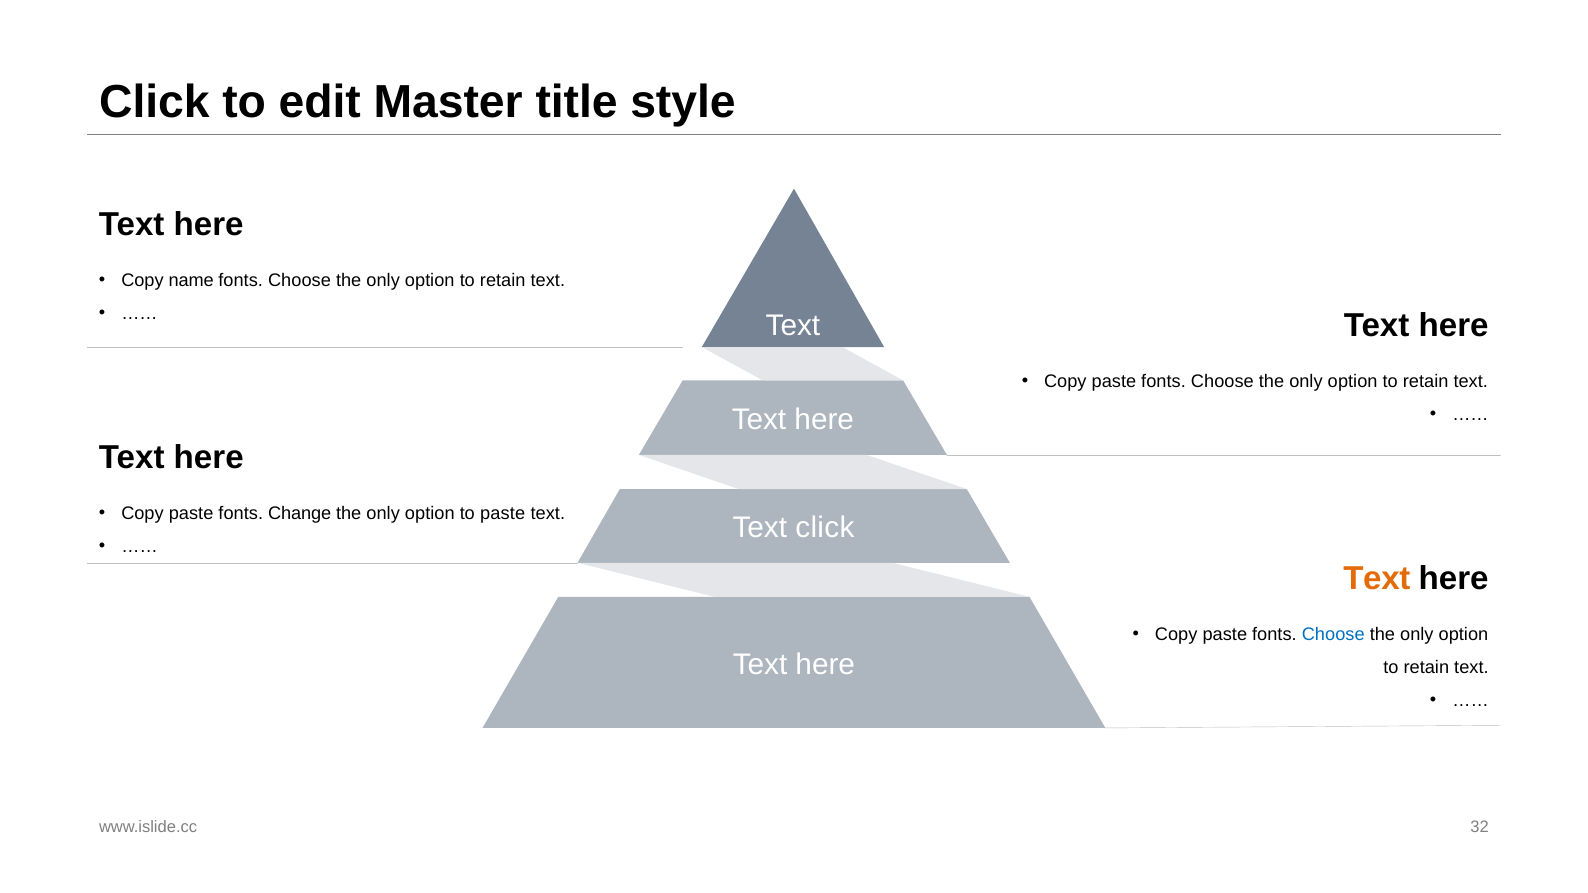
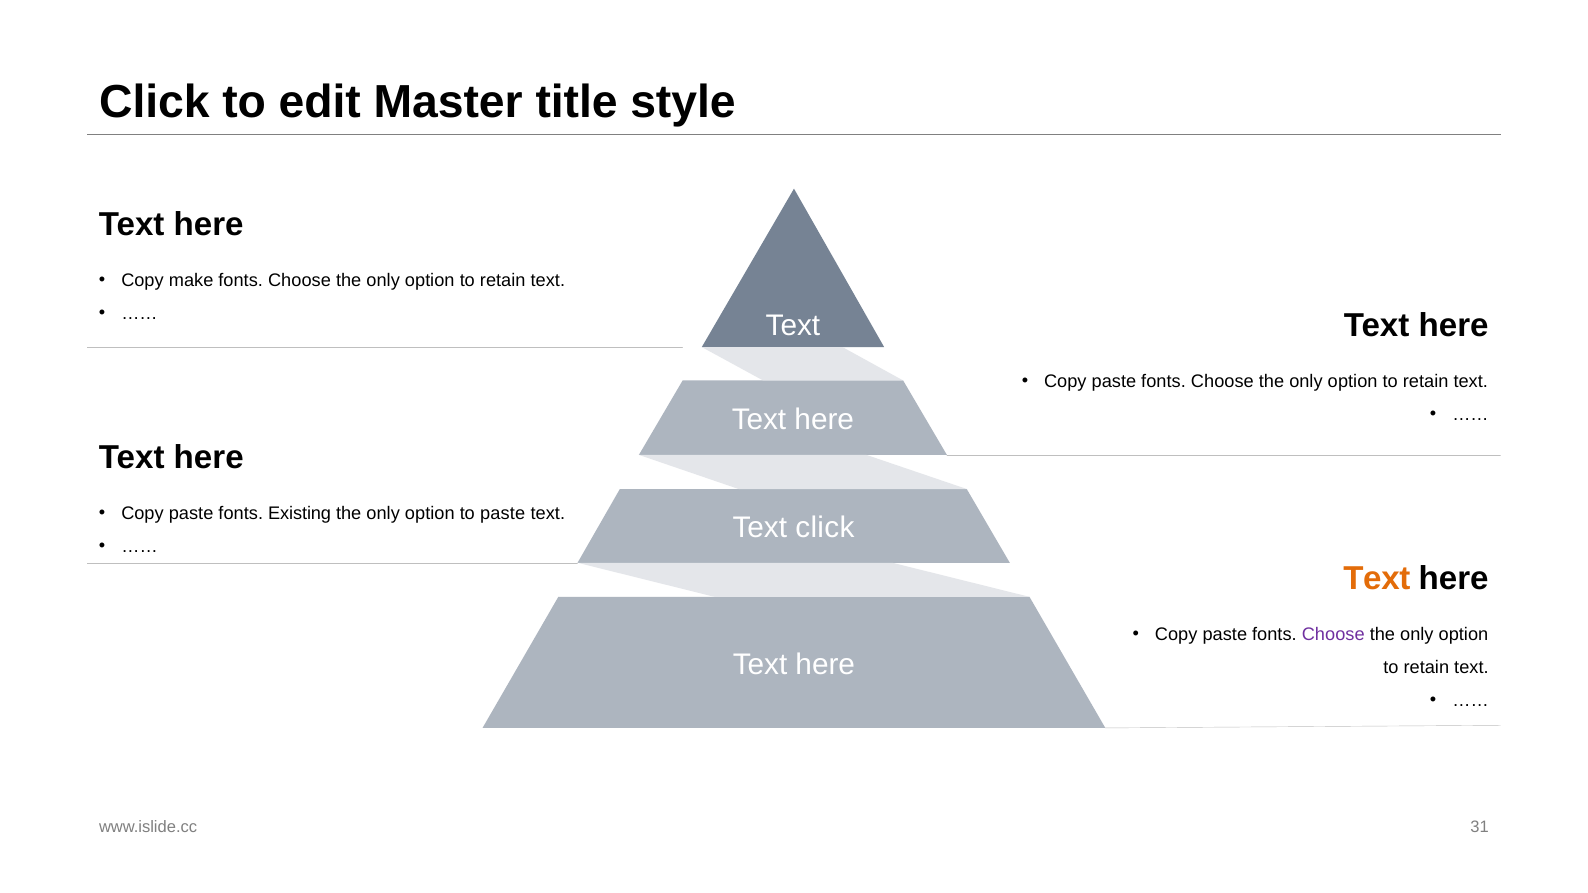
name: name -> make
Change: Change -> Existing
Choose at (1333, 635) colour: blue -> purple
32: 32 -> 31
